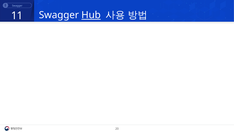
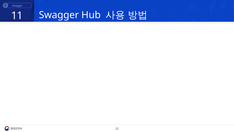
Hub underline: present -> none
